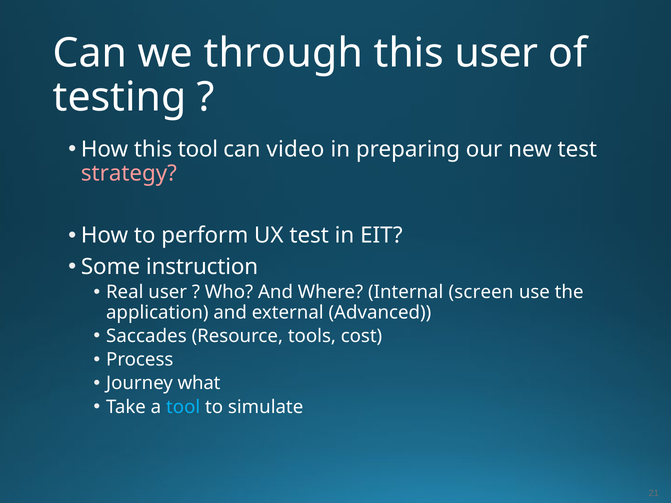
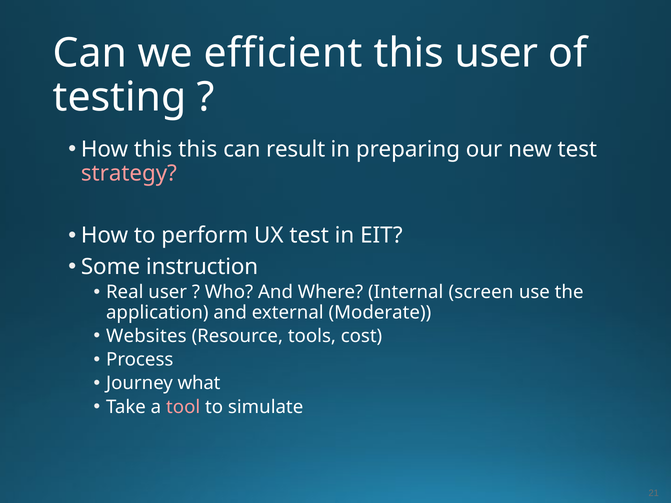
through: through -> efficient
this tool: tool -> this
video: video -> result
Advanced: Advanced -> Moderate
Saccades: Saccades -> Websites
tool at (183, 407) colour: light blue -> pink
